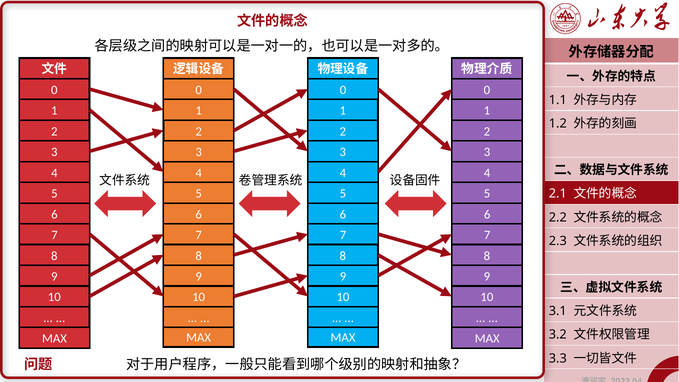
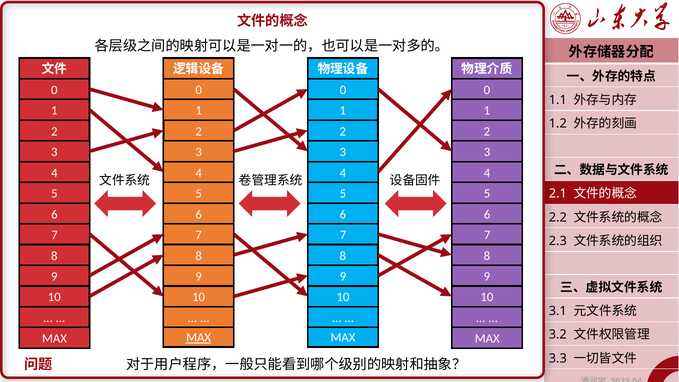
MAX at (199, 337) underline: none -> present
